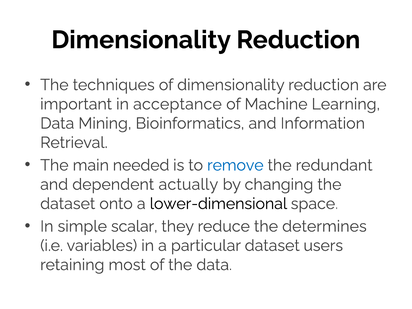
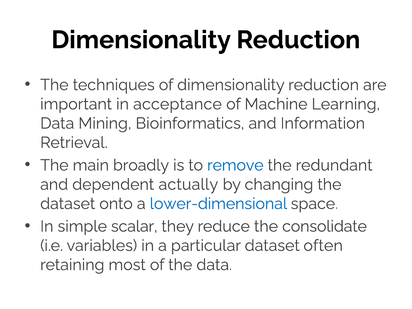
needed: needed -> broadly
lower-dimensional colour: black -> blue
determines: determines -> consolidate
users: users -> often
